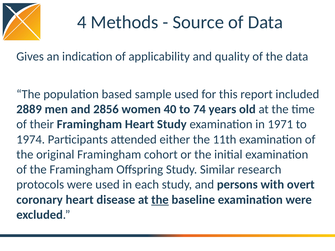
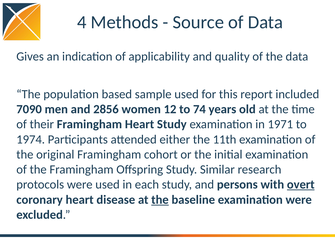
2889: 2889 -> 7090
40: 40 -> 12
overt underline: none -> present
